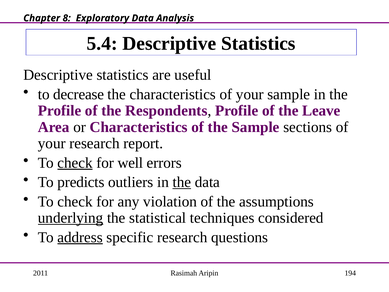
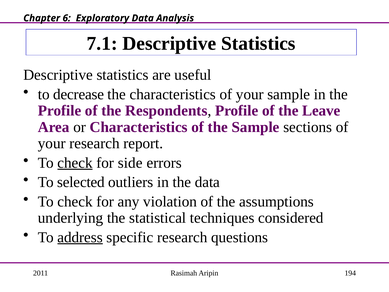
8: 8 -> 6
5.4: 5.4 -> 7.1
well: well -> side
predicts: predicts -> selected
the at (182, 182) underline: present -> none
underlying underline: present -> none
